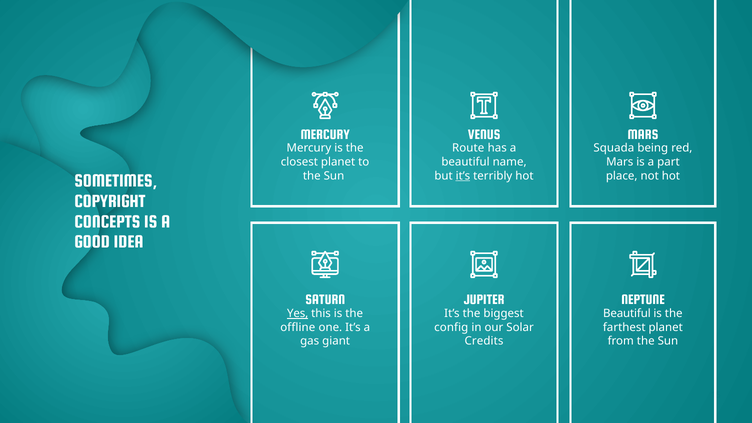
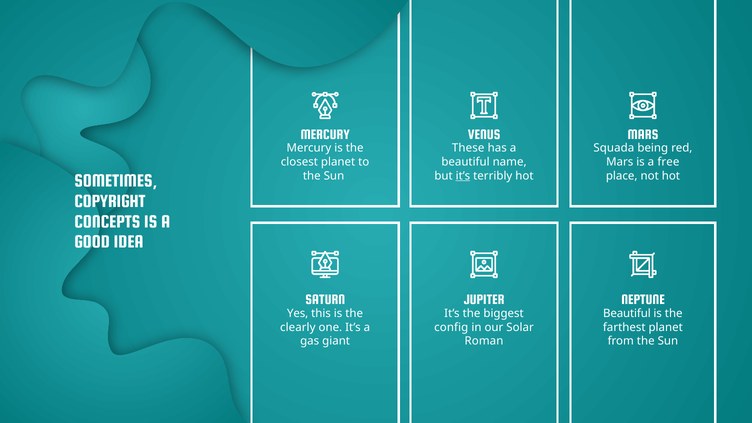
Route: Route -> These
part: part -> free
Yes underline: present -> none
offline: offline -> clearly
Credits: Credits -> Roman
